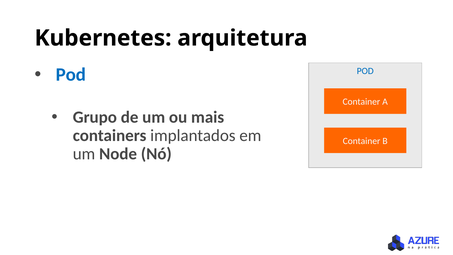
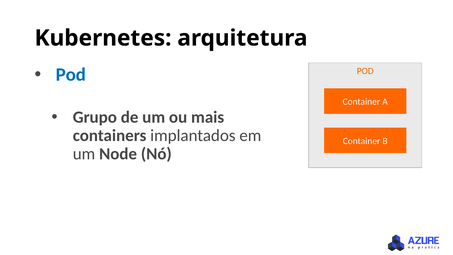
POD at (365, 71) colour: blue -> orange
